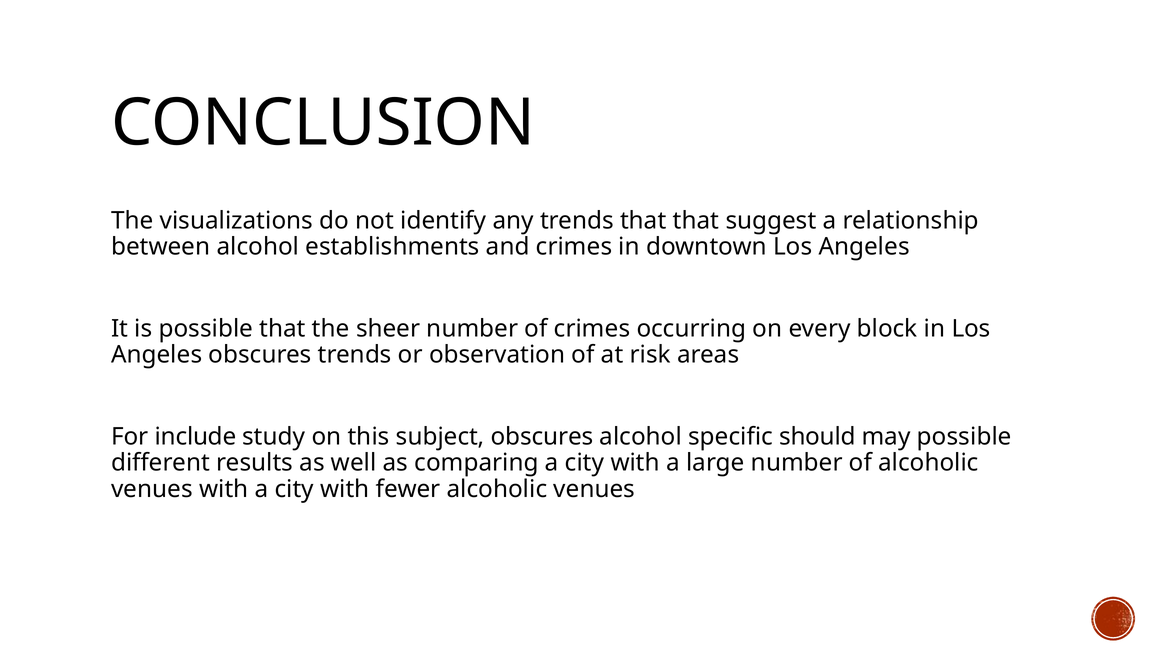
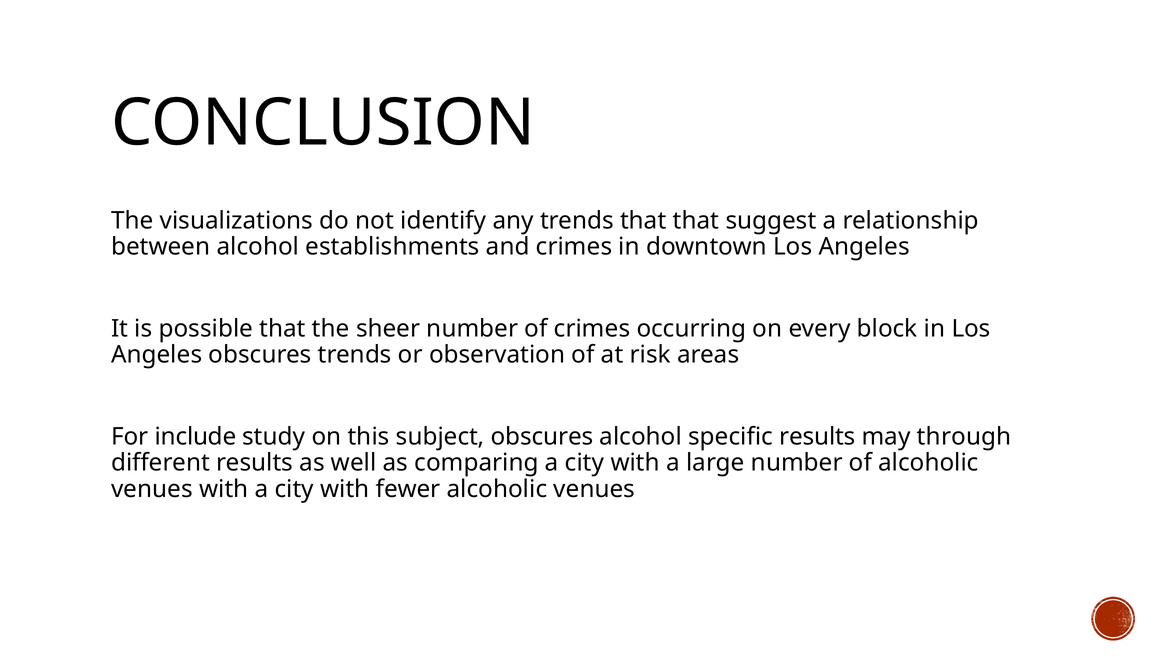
specific should: should -> results
may possible: possible -> through
